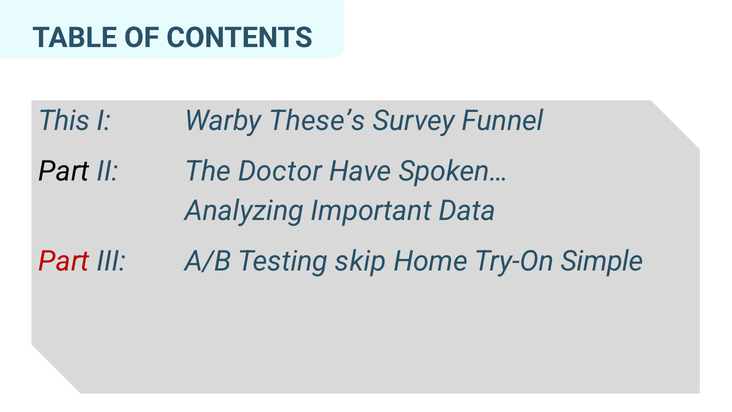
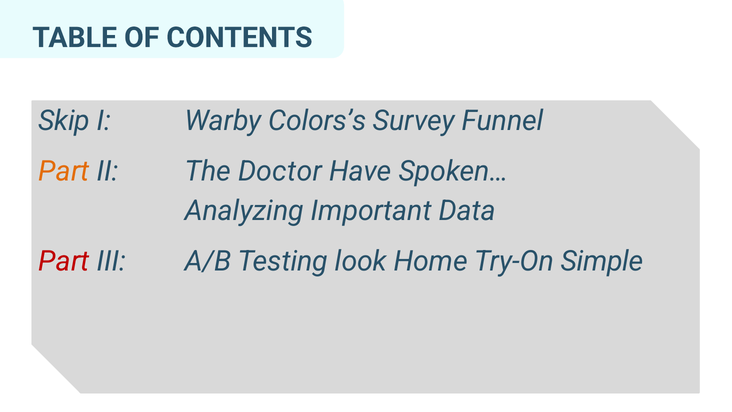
This: This -> Skip
These’s: These’s -> Colors’s
Part at (64, 171) colour: black -> orange
skip: skip -> look
